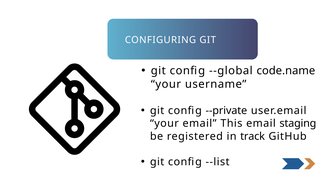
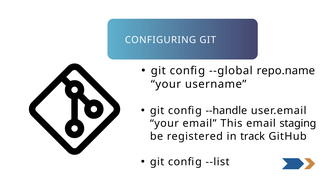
code.name: code.name -> repo.name
--private: --private -> --handle
